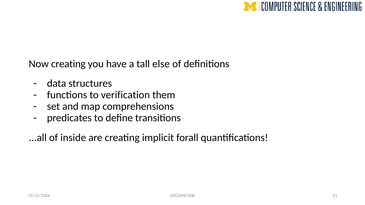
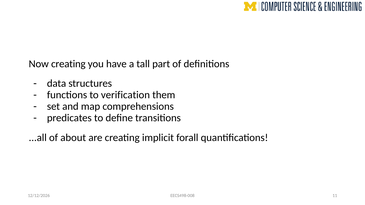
else: else -> part
inside: inside -> about
